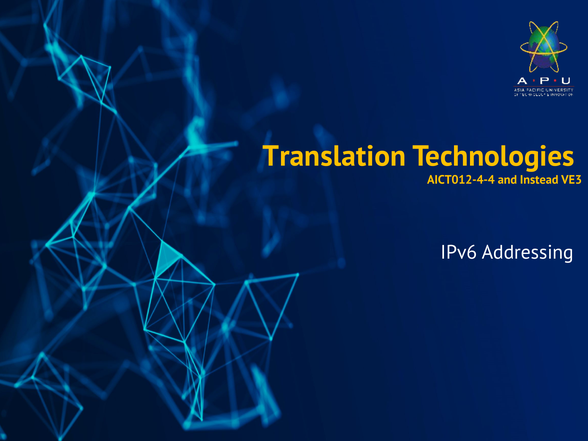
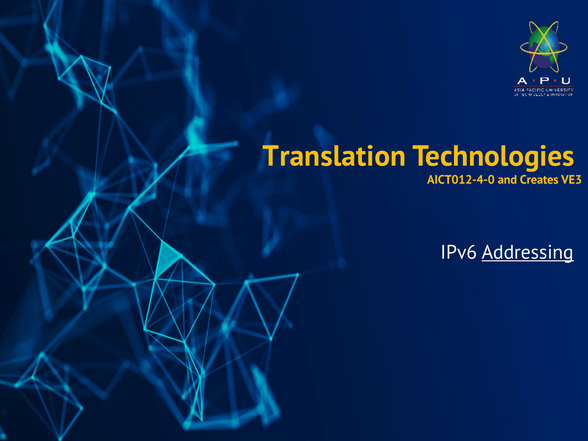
AICT012-4-4: AICT012-4-4 -> AICT012-4-0
Instead: Instead -> Creates
Addressing at (528, 252) underline: none -> present
